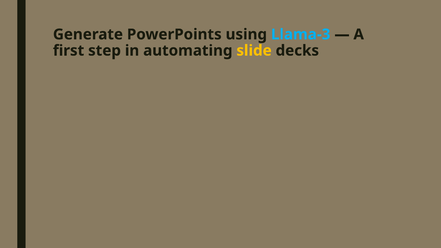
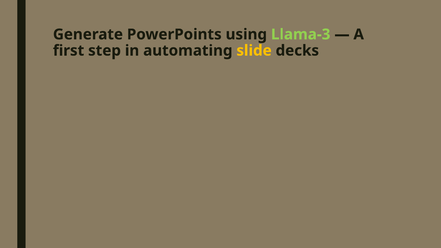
Llama-3 colour: light blue -> light green
